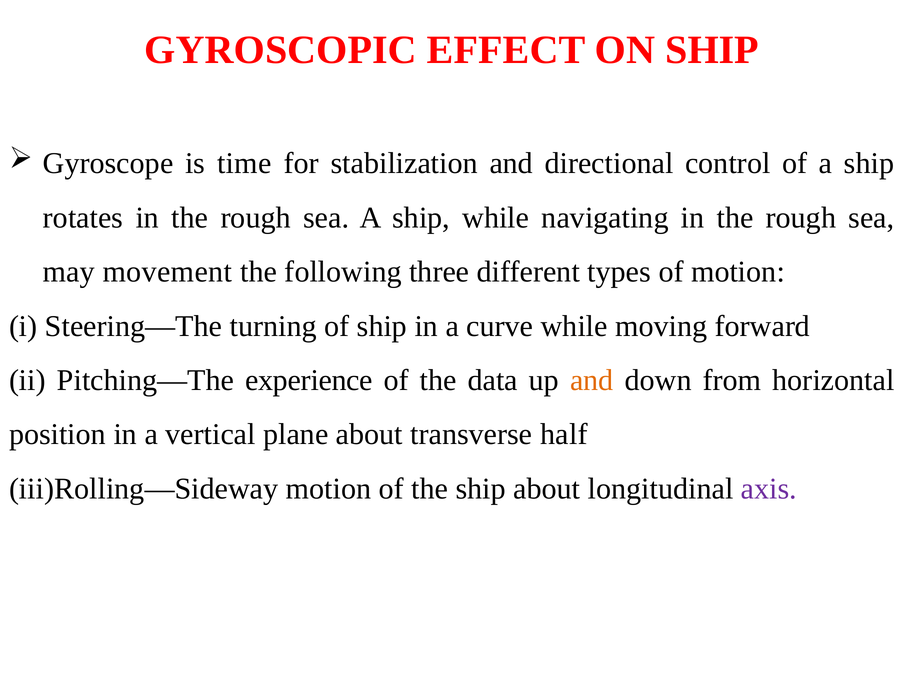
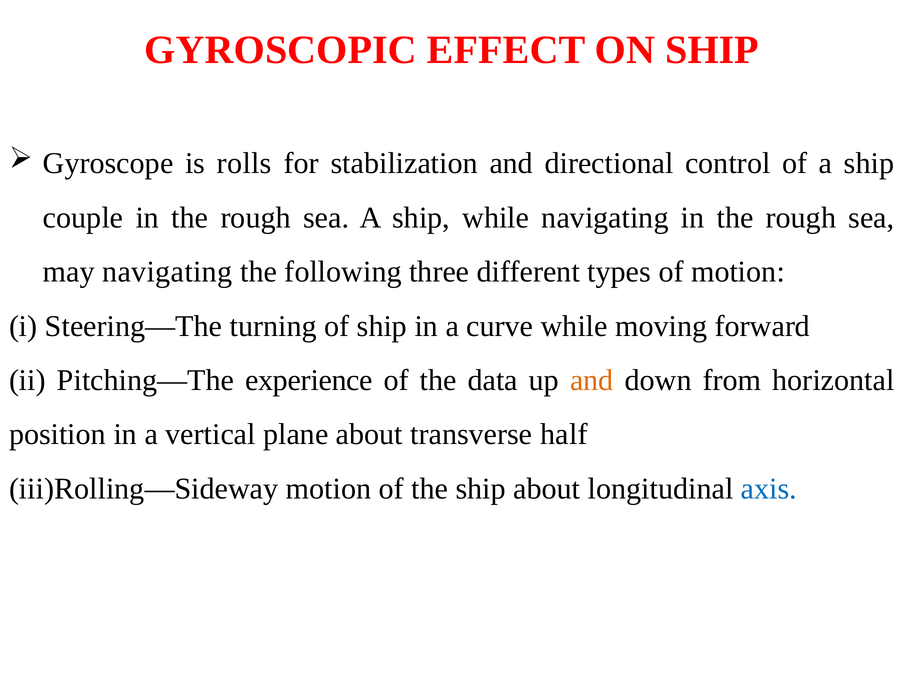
time: time -> rolls
rotates: rotates -> couple
may movement: movement -> navigating
axis colour: purple -> blue
